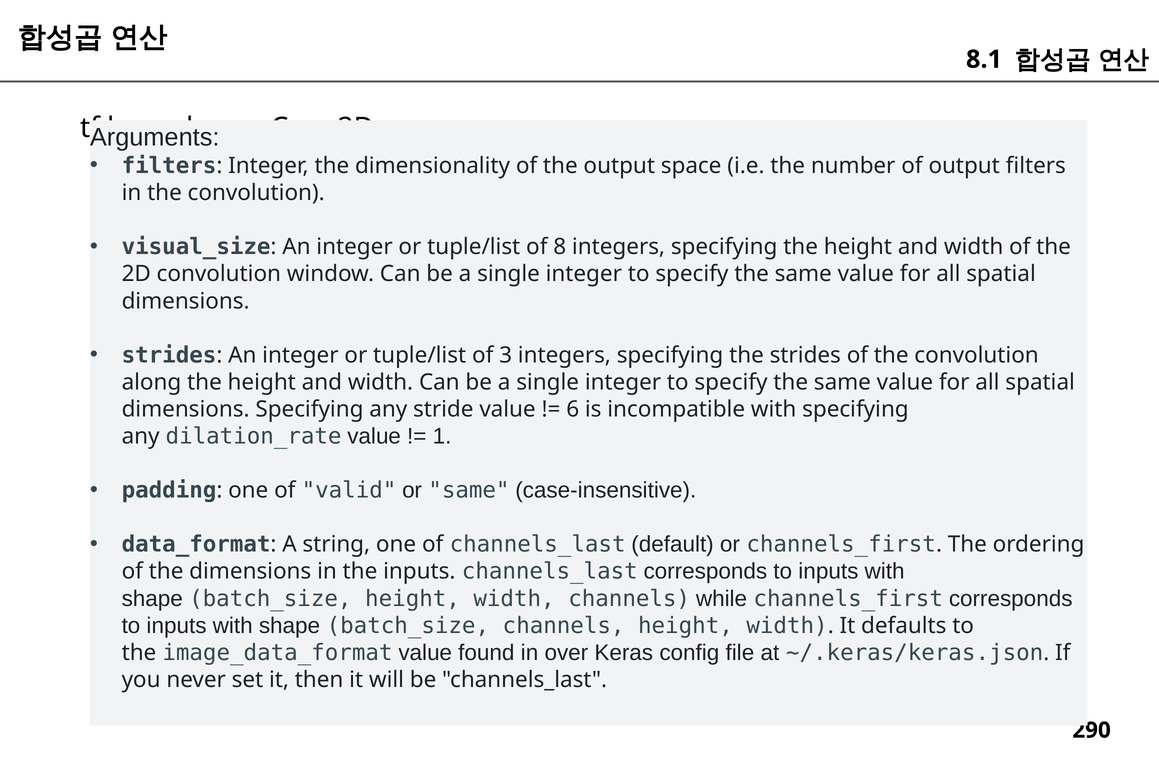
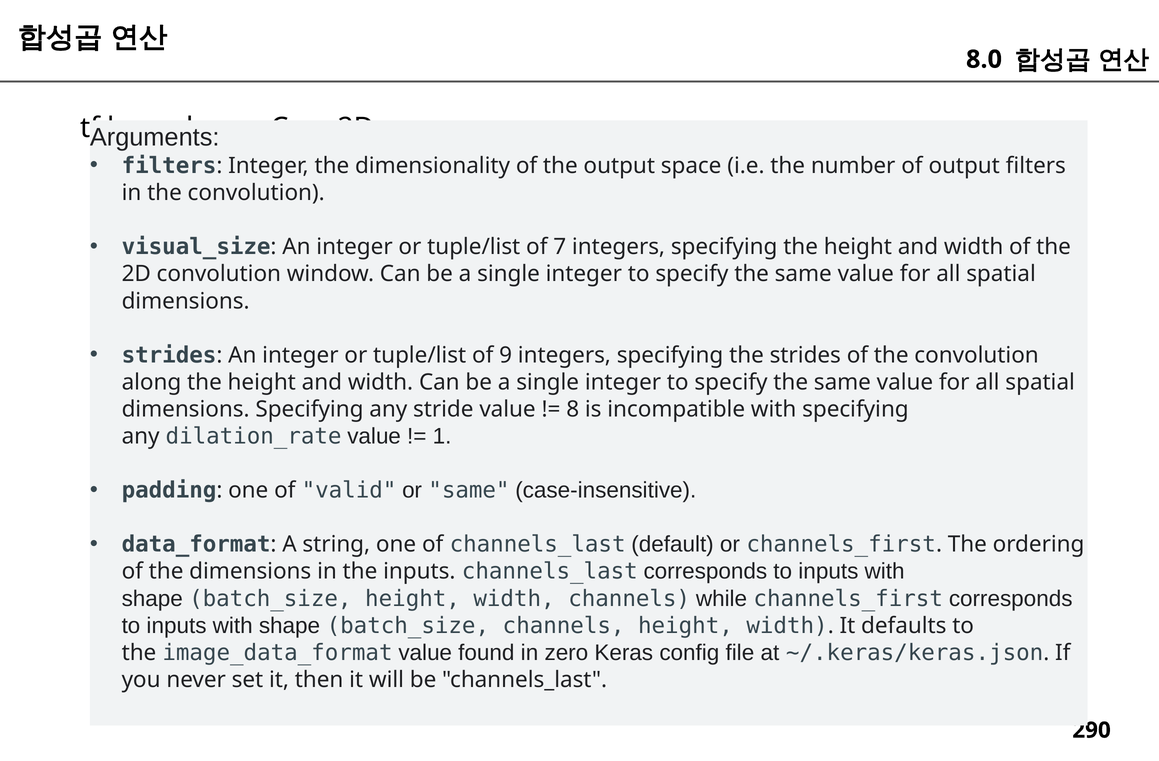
8.1: 8.1 -> 8.0
8: 8 -> 7
3: 3 -> 9
6: 6 -> 8
over: over -> zero
